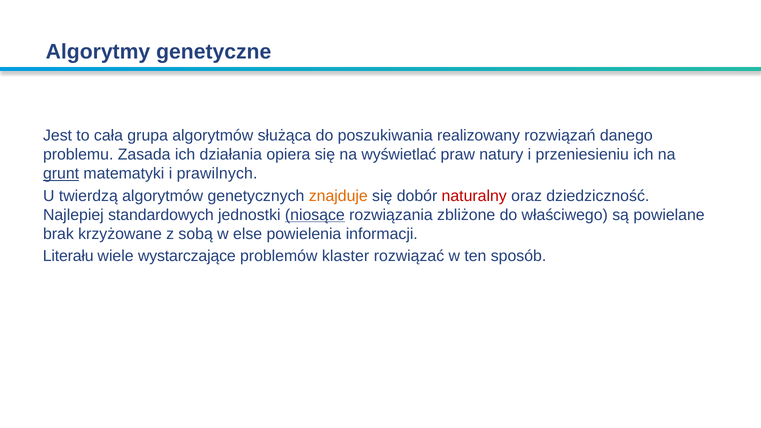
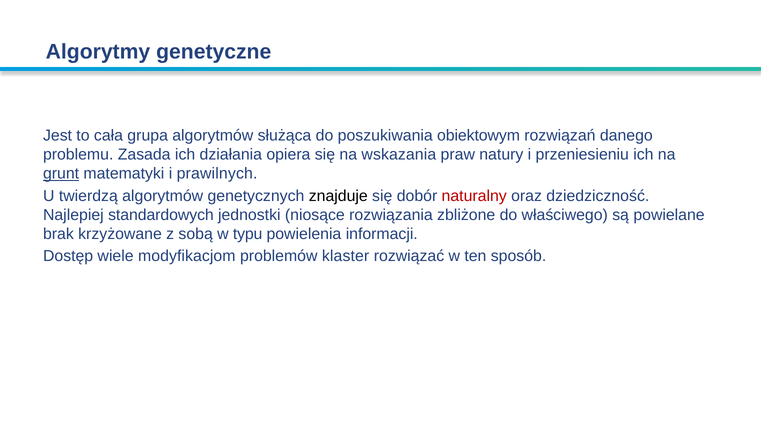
realizowany: realizowany -> obiektowym
wyświetlać: wyświetlać -> wskazania
znajduje colour: orange -> black
niosące underline: present -> none
else: else -> typu
Literału: Literału -> Dostęp
wystarczające: wystarczające -> modyfikacjom
